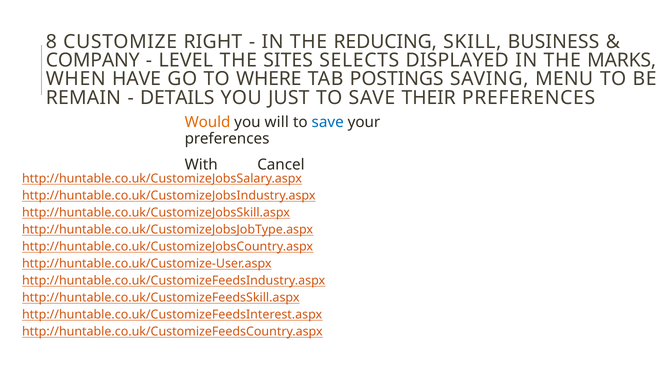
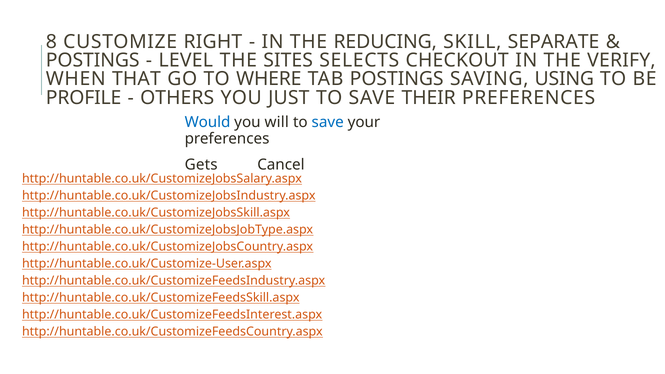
BUSINESS: BUSINESS -> SEPARATE
COMPANY at (93, 60): COMPANY -> POSTINGS
DISPLAYED: DISPLAYED -> CHECKOUT
MARKS: MARKS -> VERIFY
HAVE: HAVE -> THAT
MENU: MENU -> USING
REMAIN: REMAIN -> PROFILE
DETAILS: DETAILS -> OTHERS
Would colour: orange -> blue
With: With -> Gets
